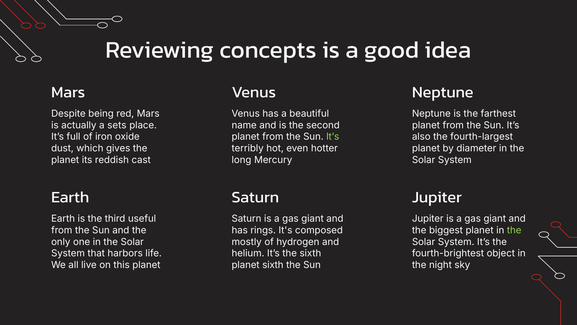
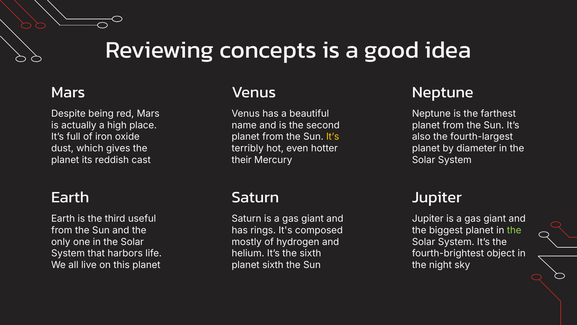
sets: sets -> high
It’s at (333, 137) colour: light green -> yellow
long: long -> their
